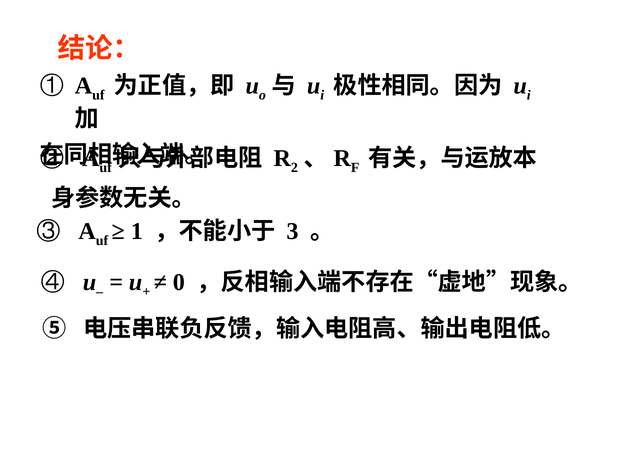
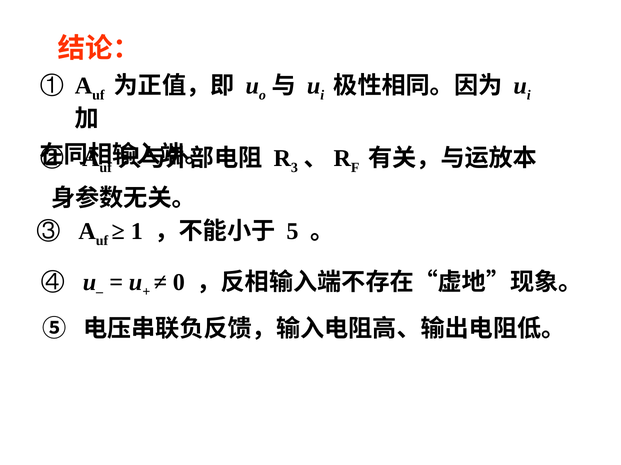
2: 2 -> 3
3: 3 -> 5
